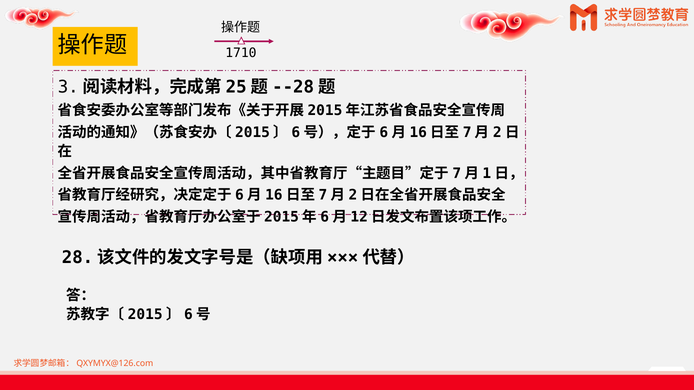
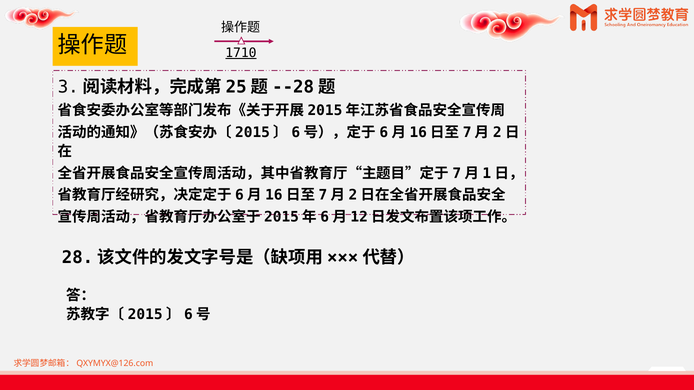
1710 underline: none -> present
